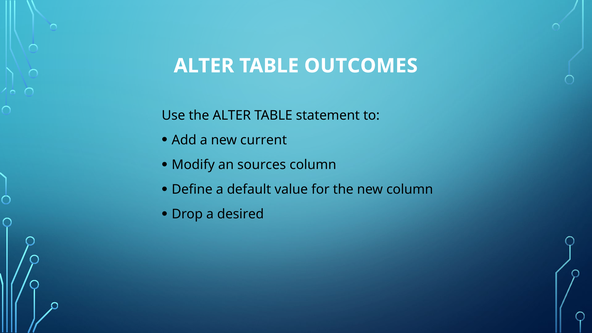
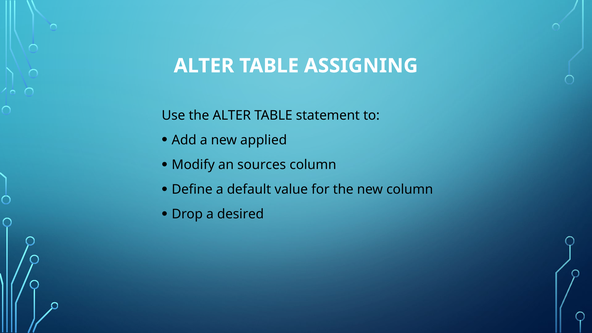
OUTCOMES: OUTCOMES -> ASSIGNING
current: current -> applied
